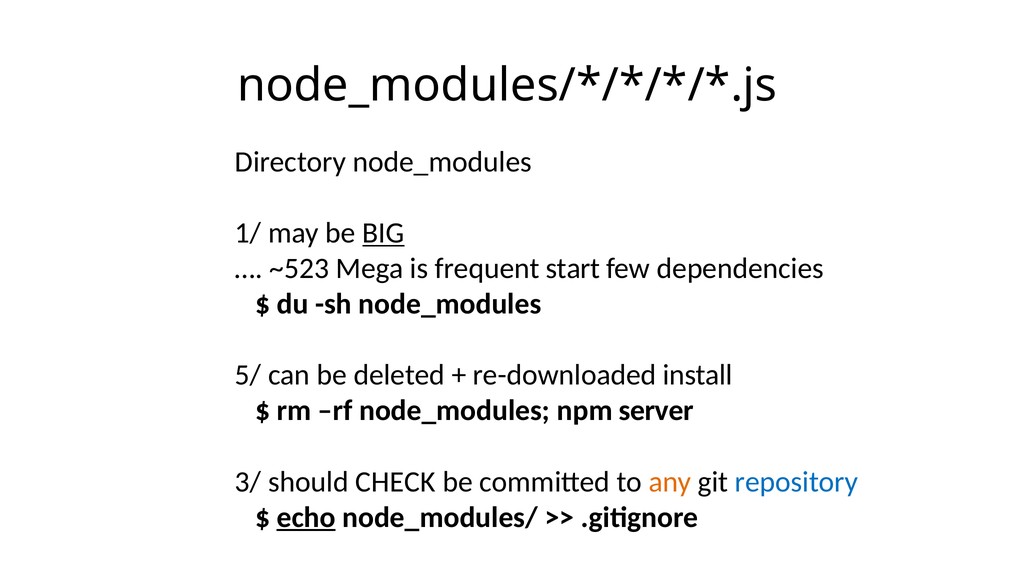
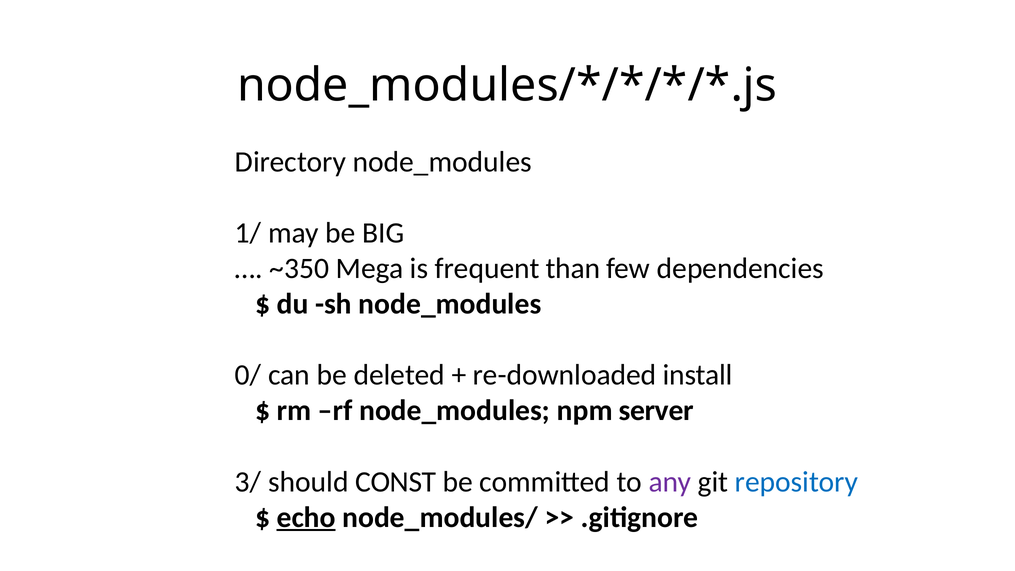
BIG underline: present -> none
~523: ~523 -> ~350
start: start -> than
5/: 5/ -> 0/
CHECK: CHECK -> CONST
any colour: orange -> purple
